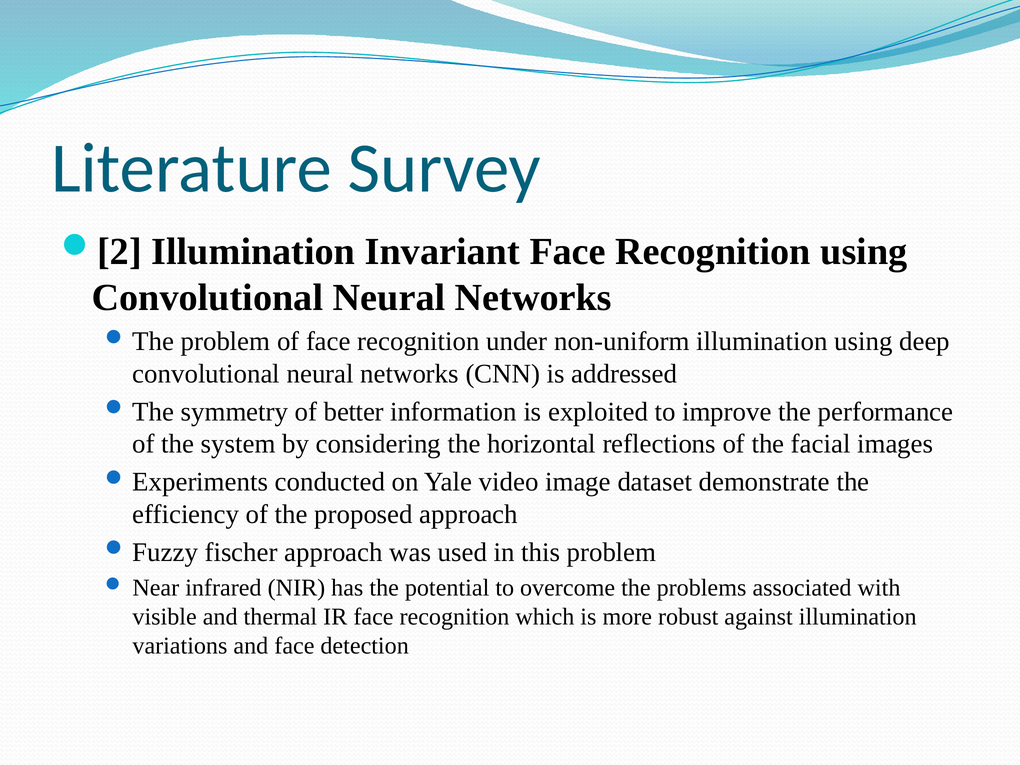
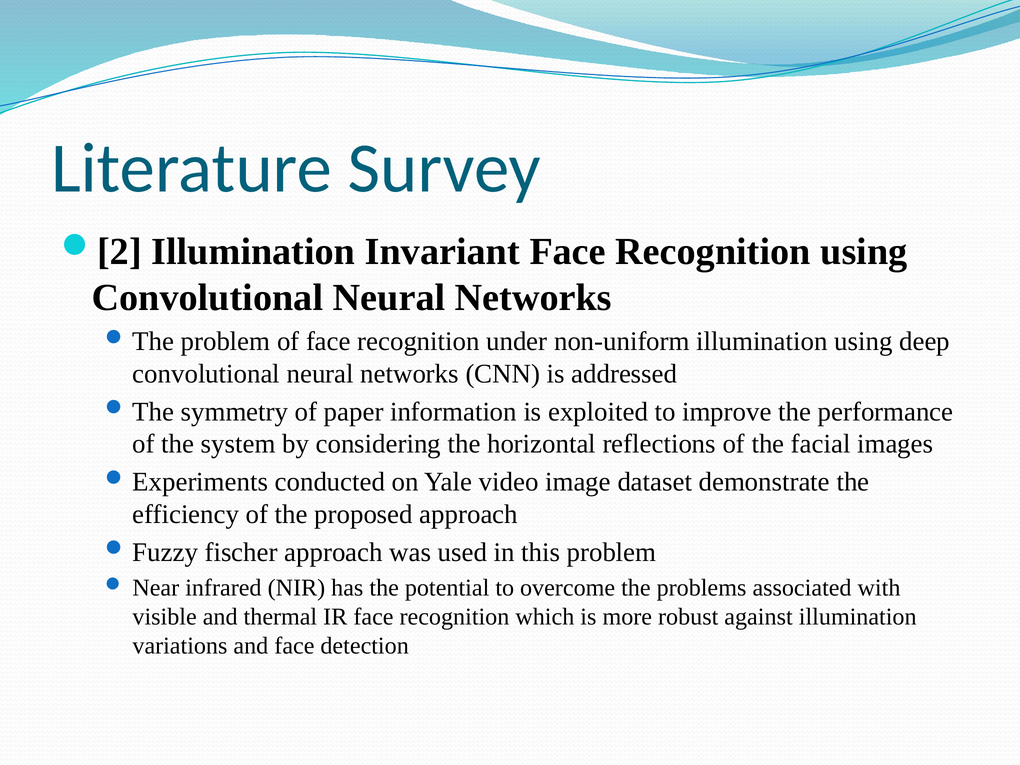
better: better -> paper
